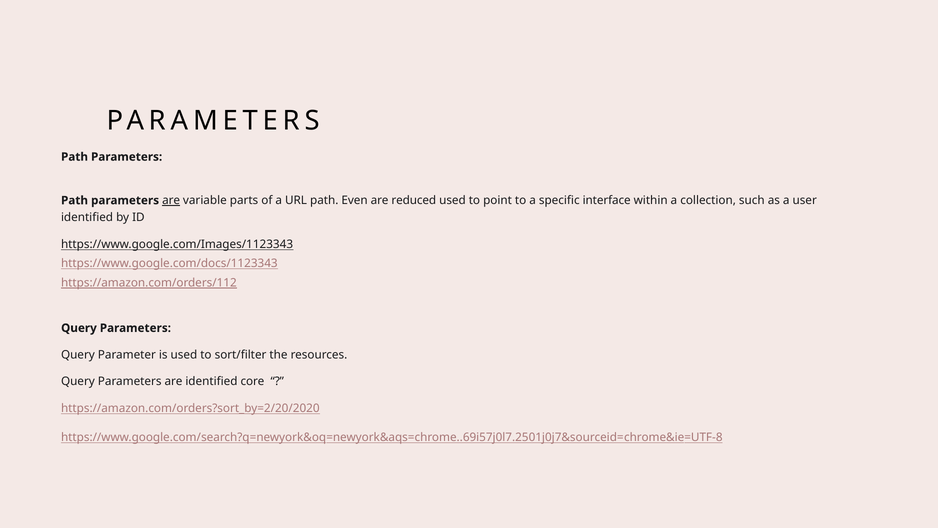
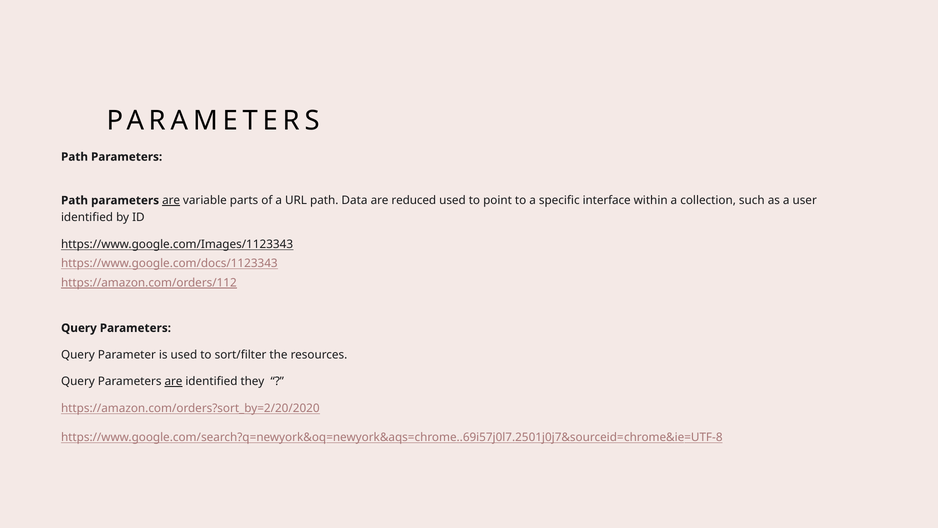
Even: Even -> Data
are at (173, 381) underline: none -> present
core: core -> they
